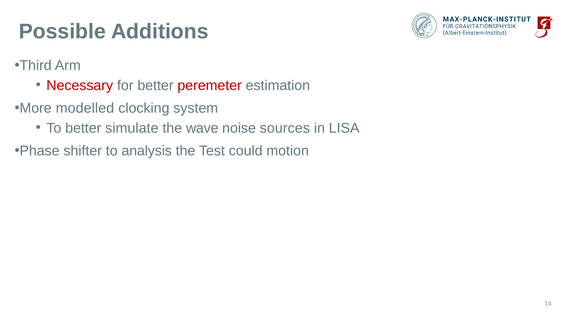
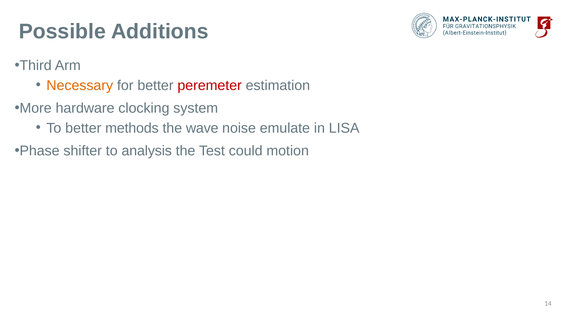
Necessary colour: red -> orange
modelled: modelled -> hardware
simulate: simulate -> methods
sources: sources -> emulate
